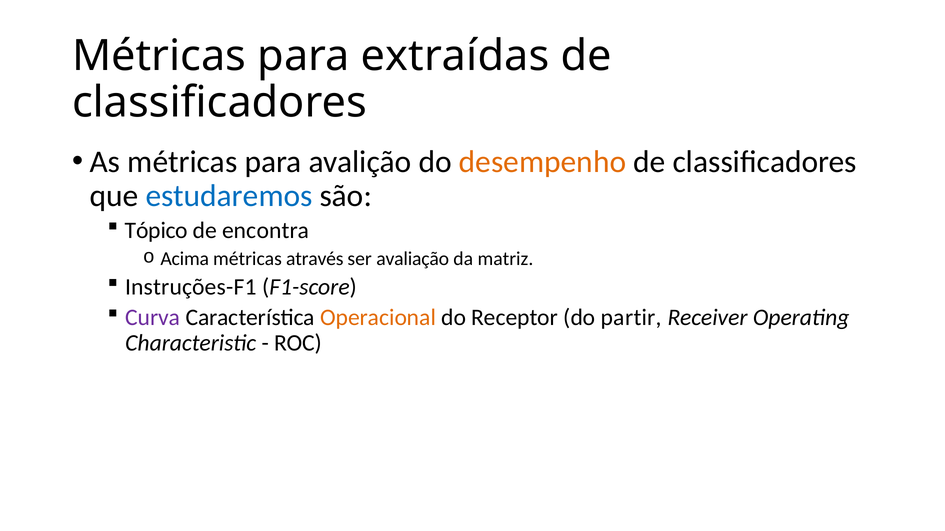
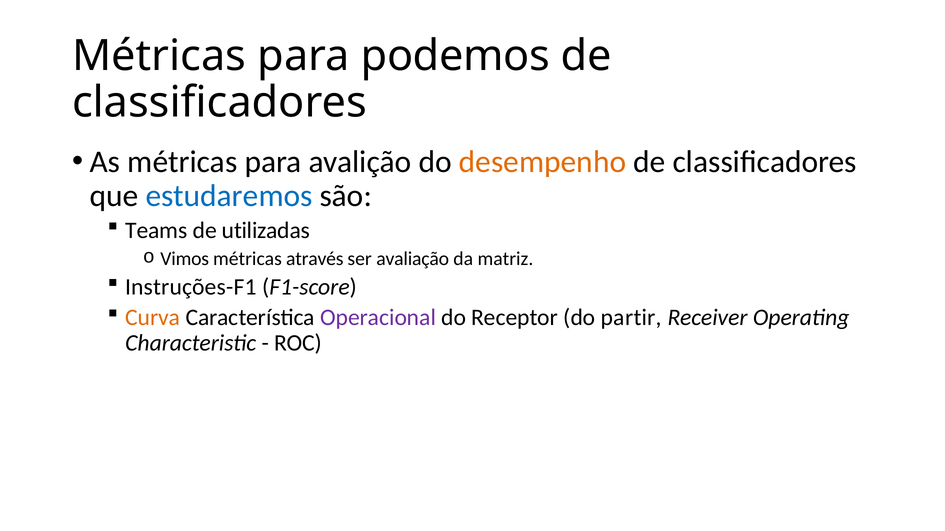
extraídas: extraídas -> podemos
Tópico: Tópico -> Teams
encontra: encontra -> utilizadas
Acima: Acima -> Vimos
Curva colour: purple -> orange
Operacional colour: orange -> purple
